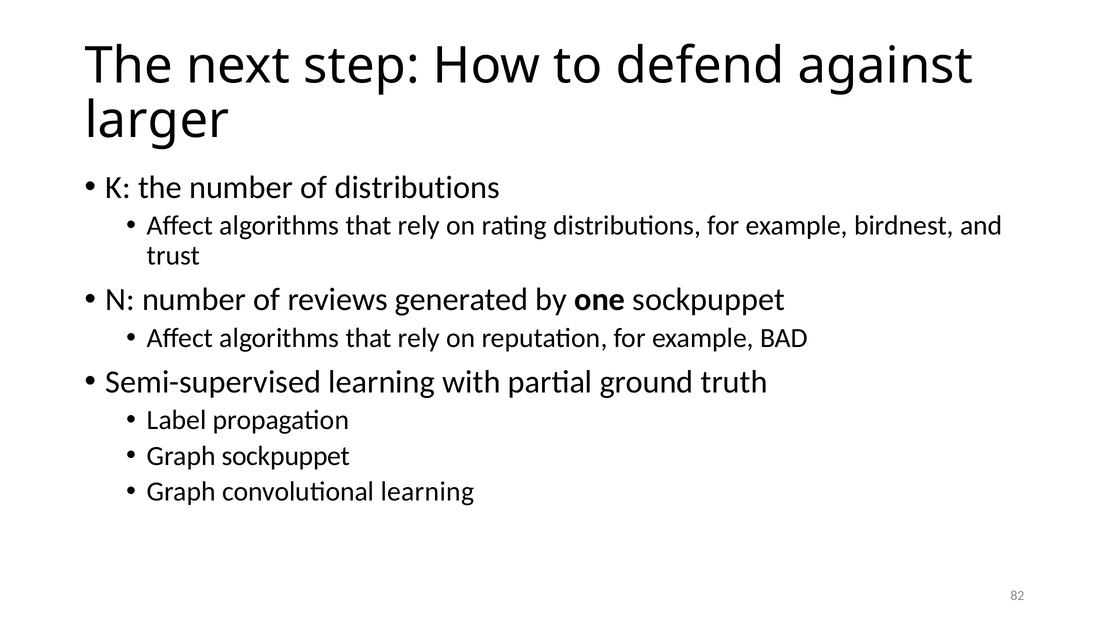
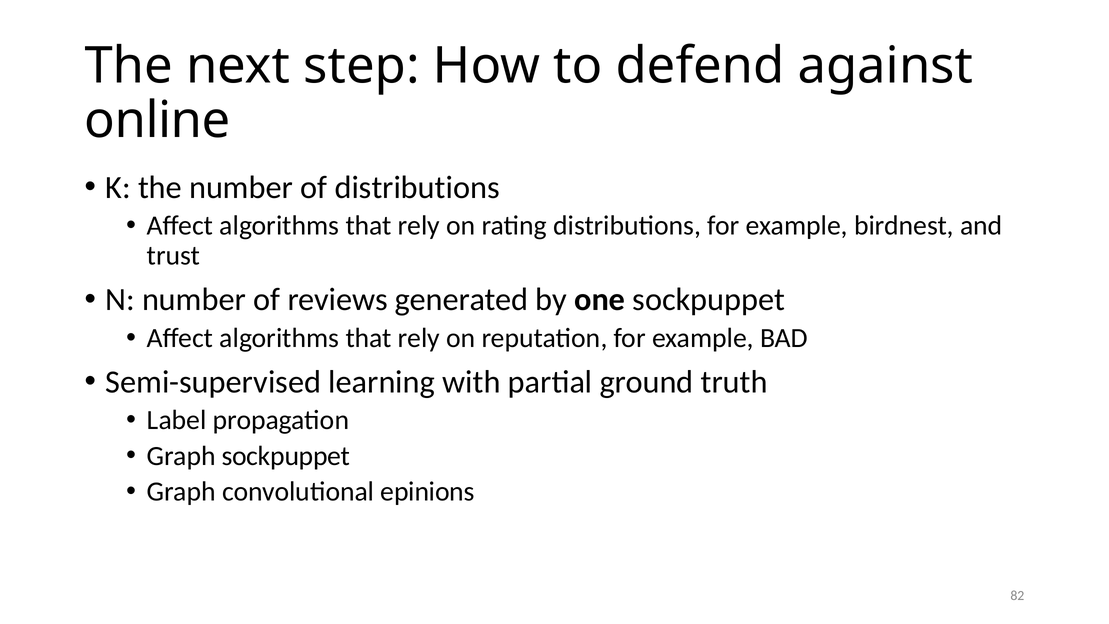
larger: larger -> online
convolutional learning: learning -> epinions
